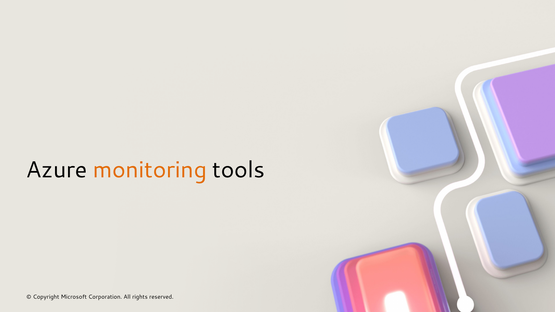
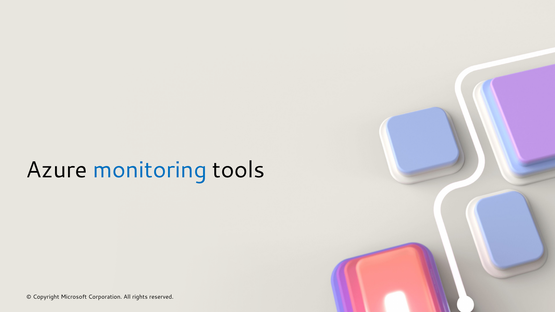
monitoring colour: orange -> blue
